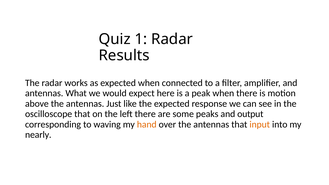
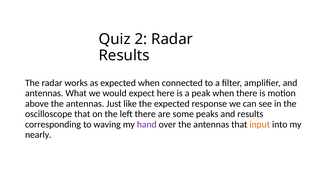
1: 1 -> 2
and output: output -> results
hand colour: orange -> purple
